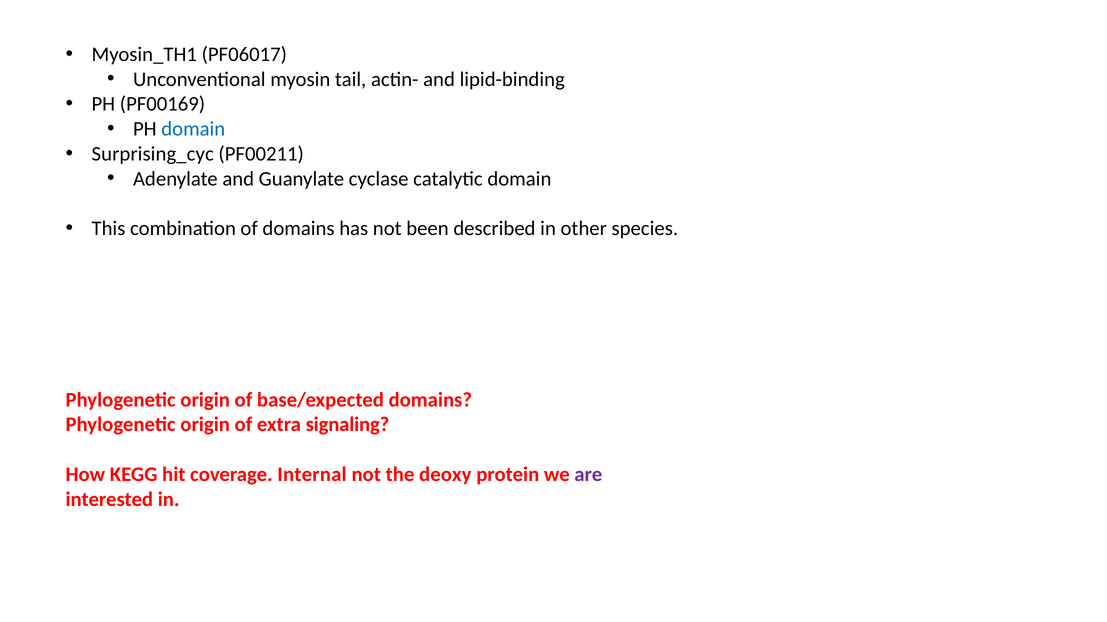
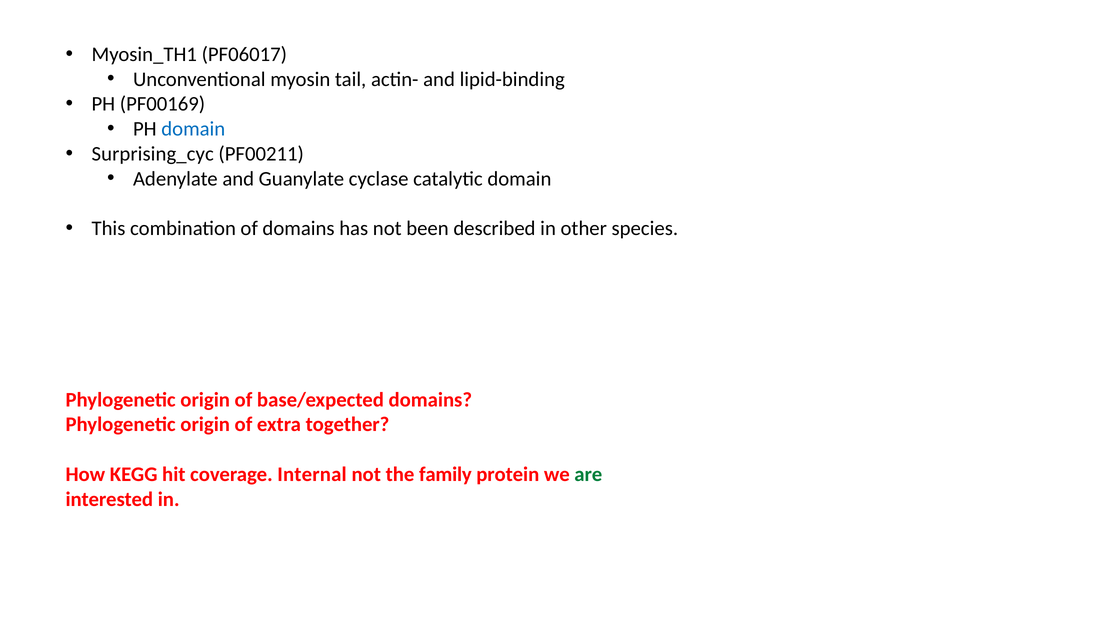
signaling: signaling -> together
deoxy: deoxy -> family
are colour: purple -> green
